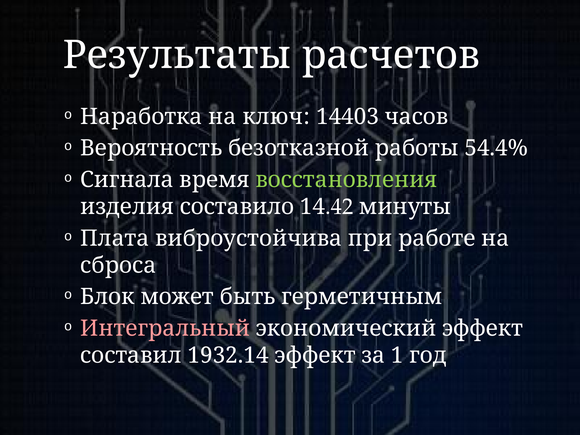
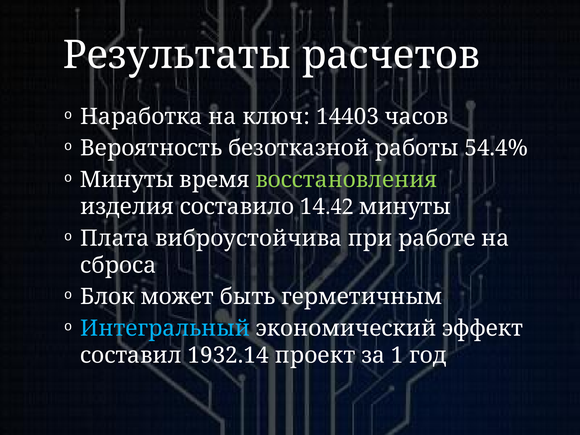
Сигнала at (127, 180): Сигнала -> Минуты
Интегральный colour: pink -> light blue
1932.14 эффект: эффект -> проект
